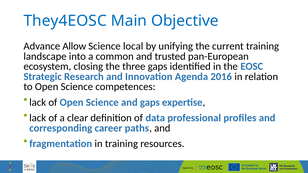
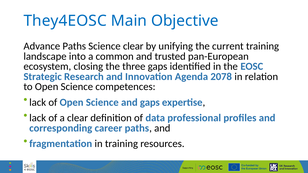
Advance Allow: Allow -> Paths
Science local: local -> clear
2016: 2016 -> 2078
